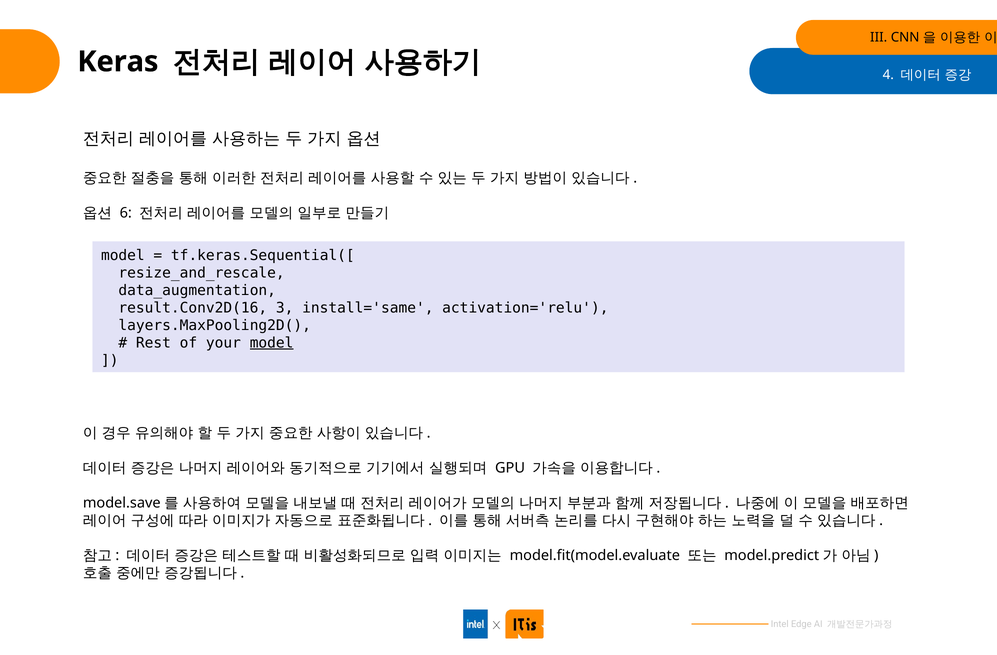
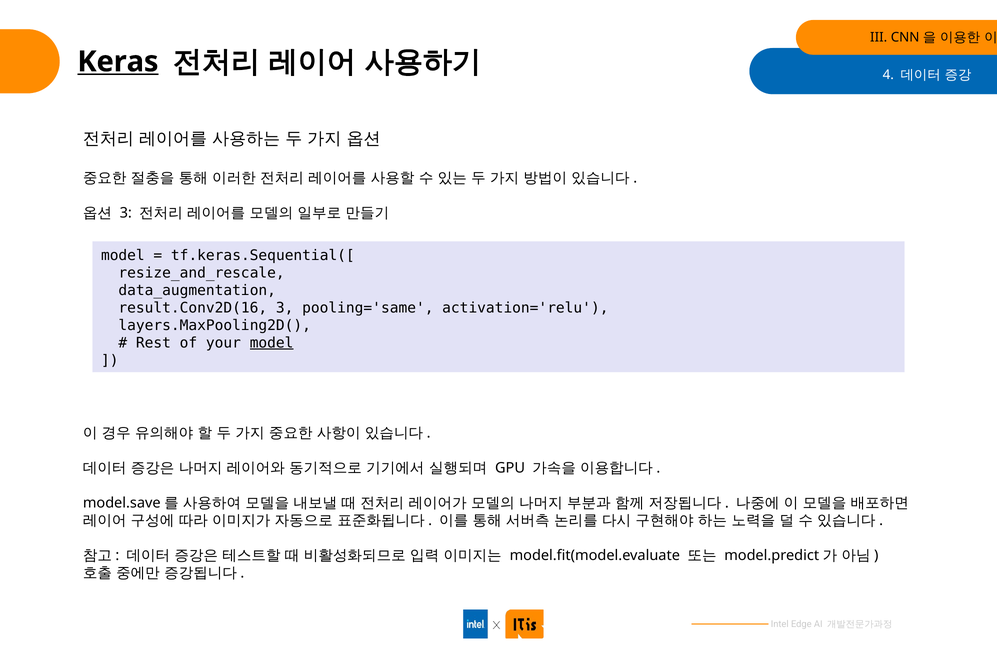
Keras underline: none -> present
6 at (126, 213): 6 -> 3
install='same: install='same -> pooling='same
